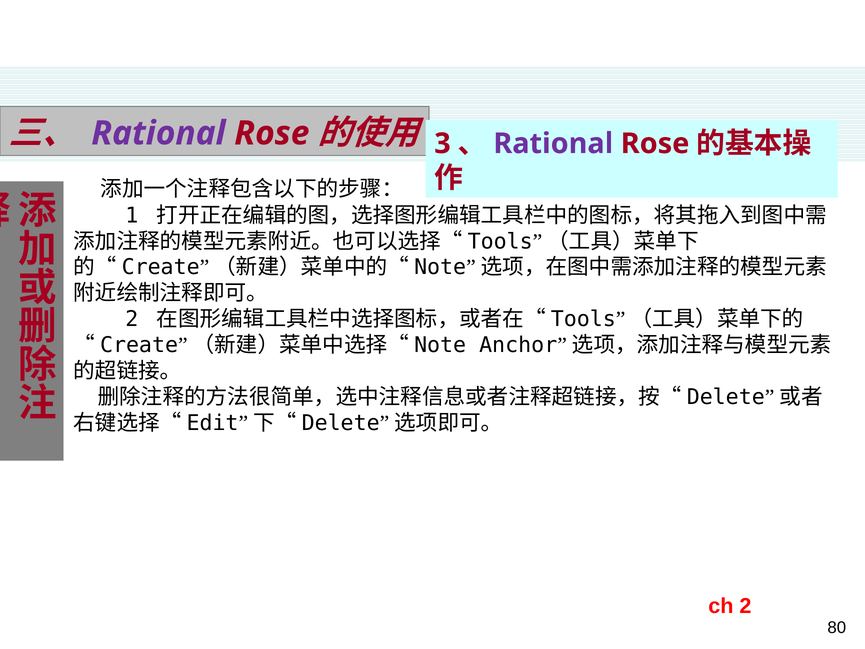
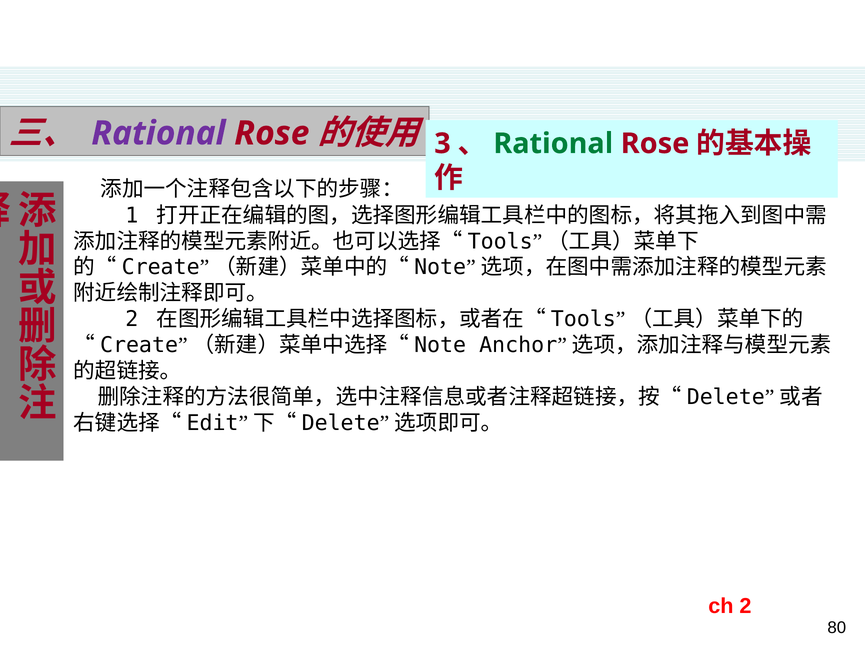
Rational at (553, 144) colour: purple -> green
